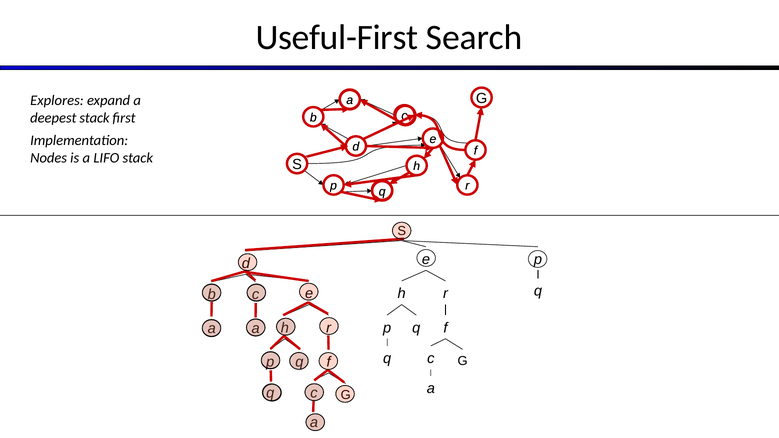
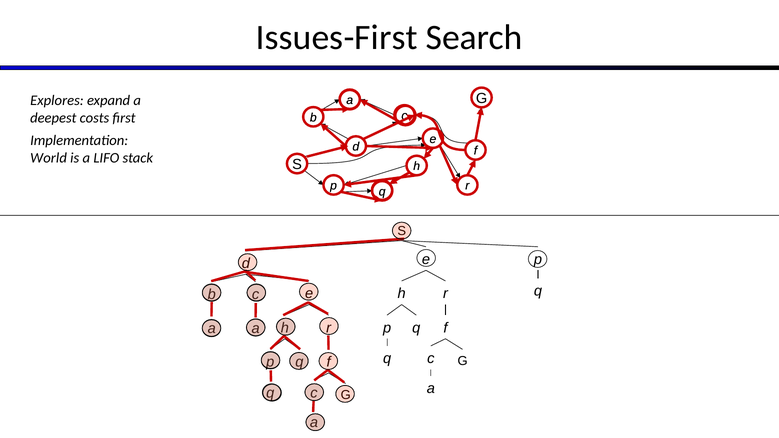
Useful-First: Useful-First -> Issues-First
deepest stack: stack -> costs
Nodes: Nodes -> World
